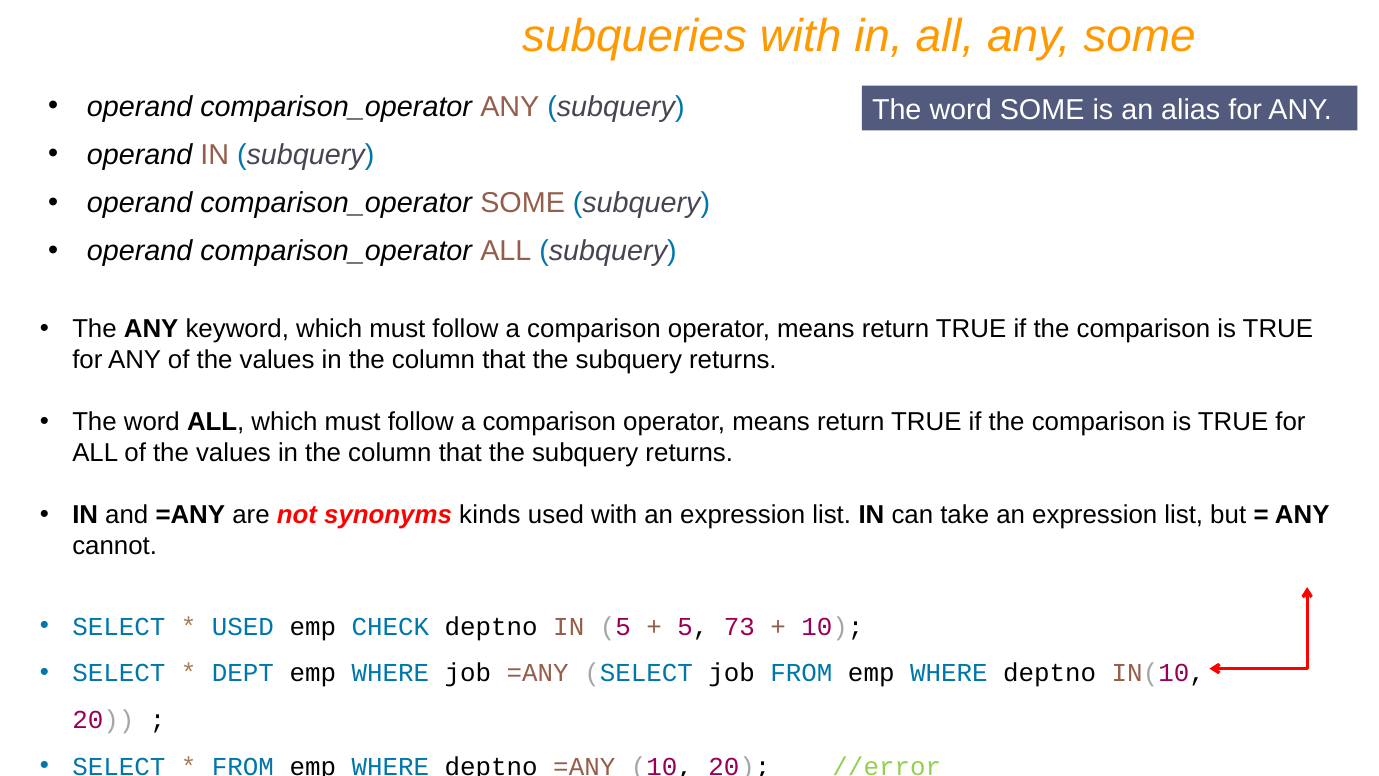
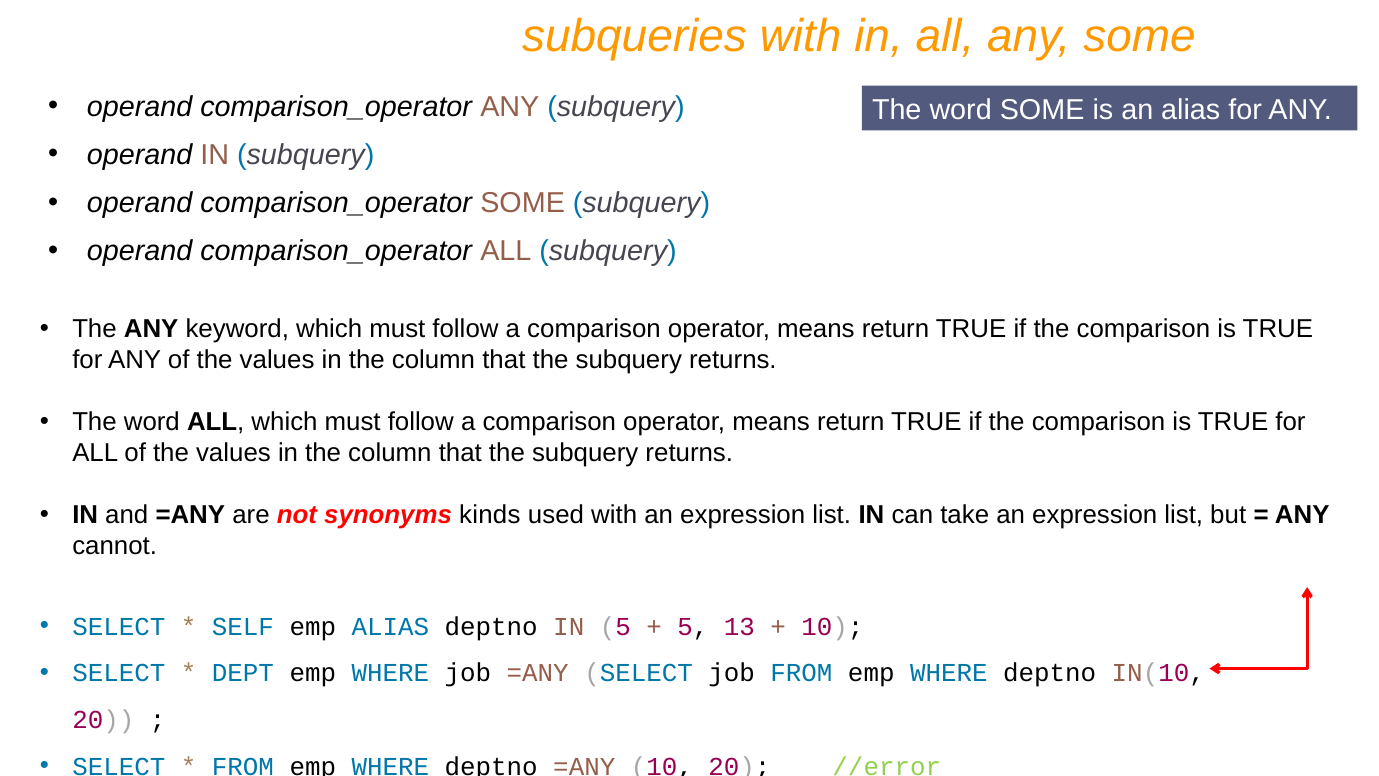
USED at (243, 627): USED -> SELF
emp CHECK: CHECK -> ALIAS
73: 73 -> 13
